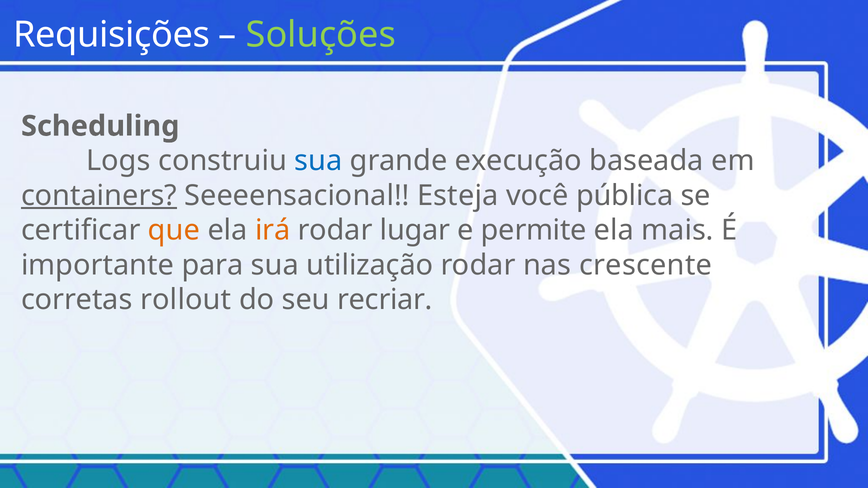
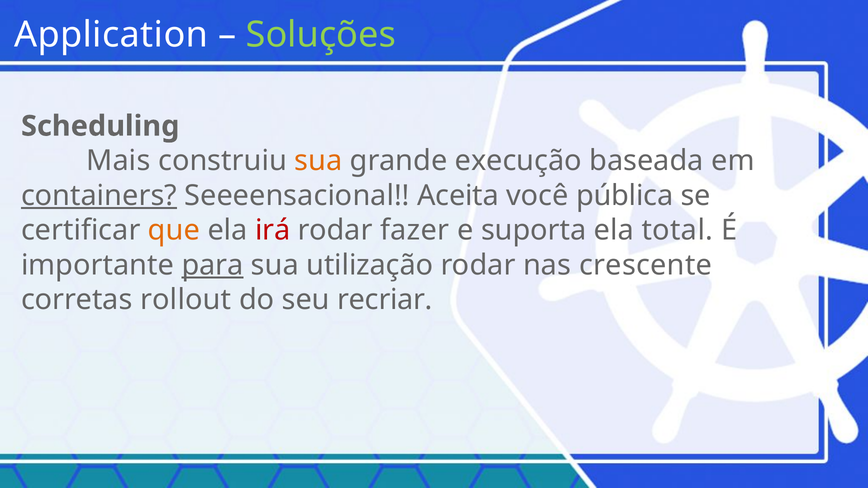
Requisições: Requisições -> Application
Logs: Logs -> Mais
sua at (318, 161) colour: blue -> orange
Esteja: Esteja -> Aceita
irá colour: orange -> red
lugar: lugar -> fazer
permite: permite -> suporta
mais: mais -> total
para underline: none -> present
